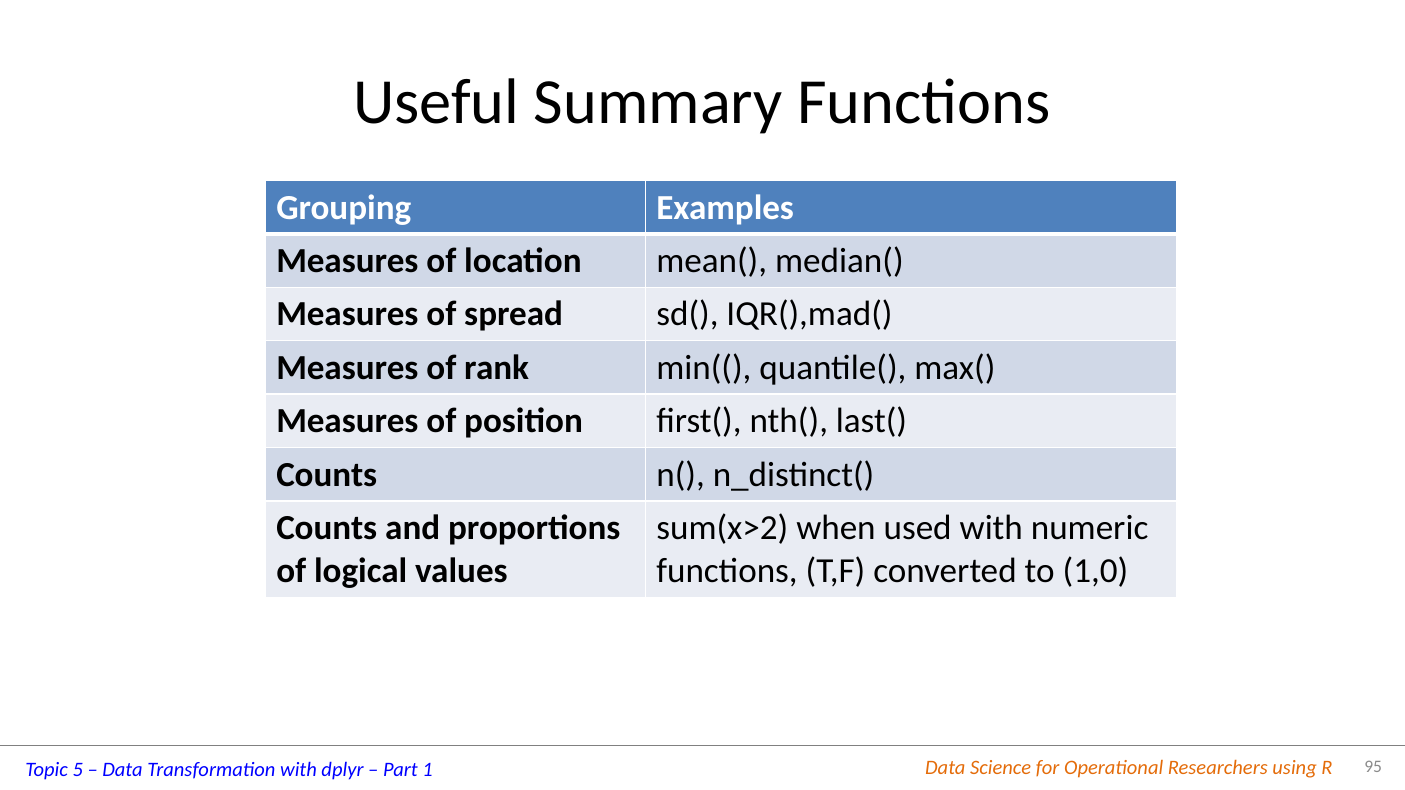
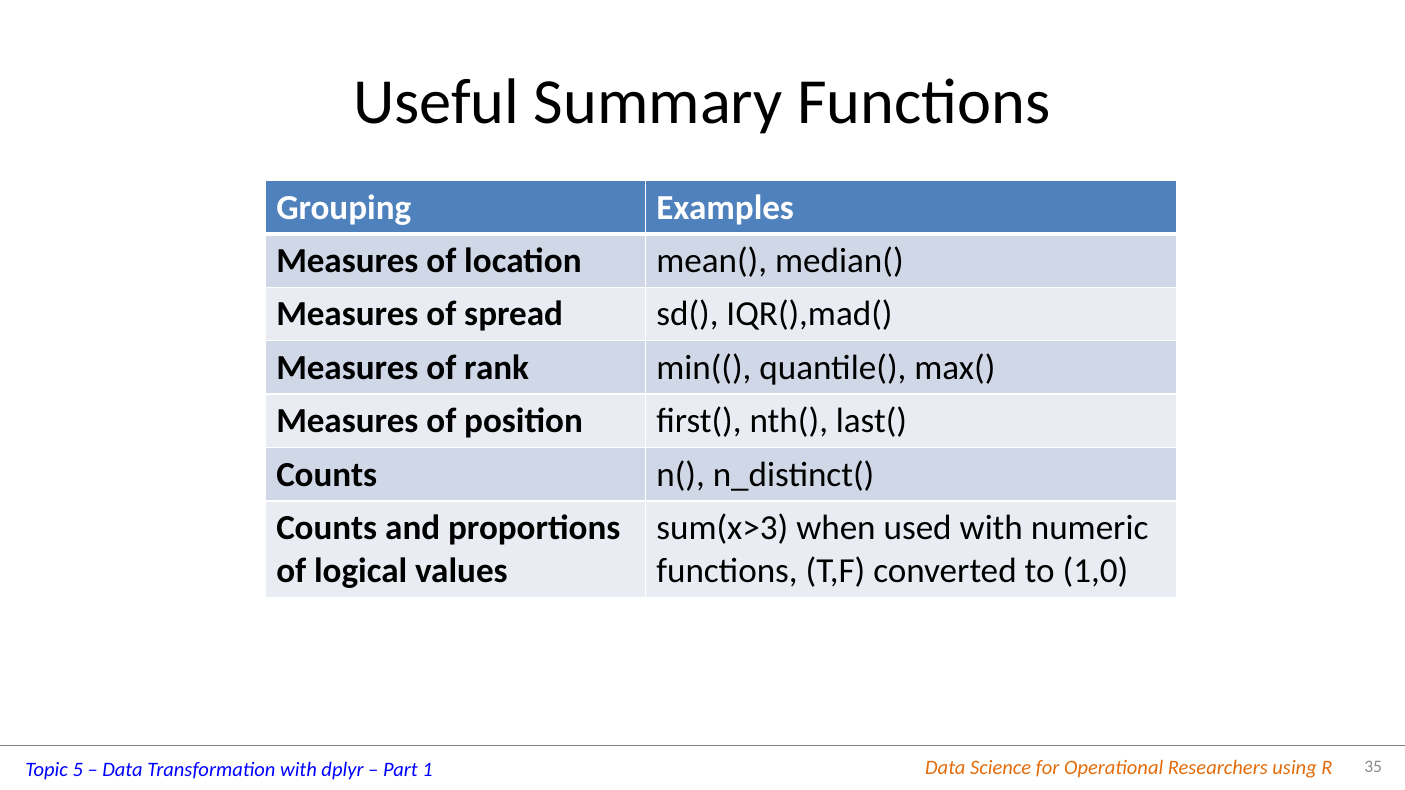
sum(x>2: sum(x>2 -> sum(x>3
95: 95 -> 35
